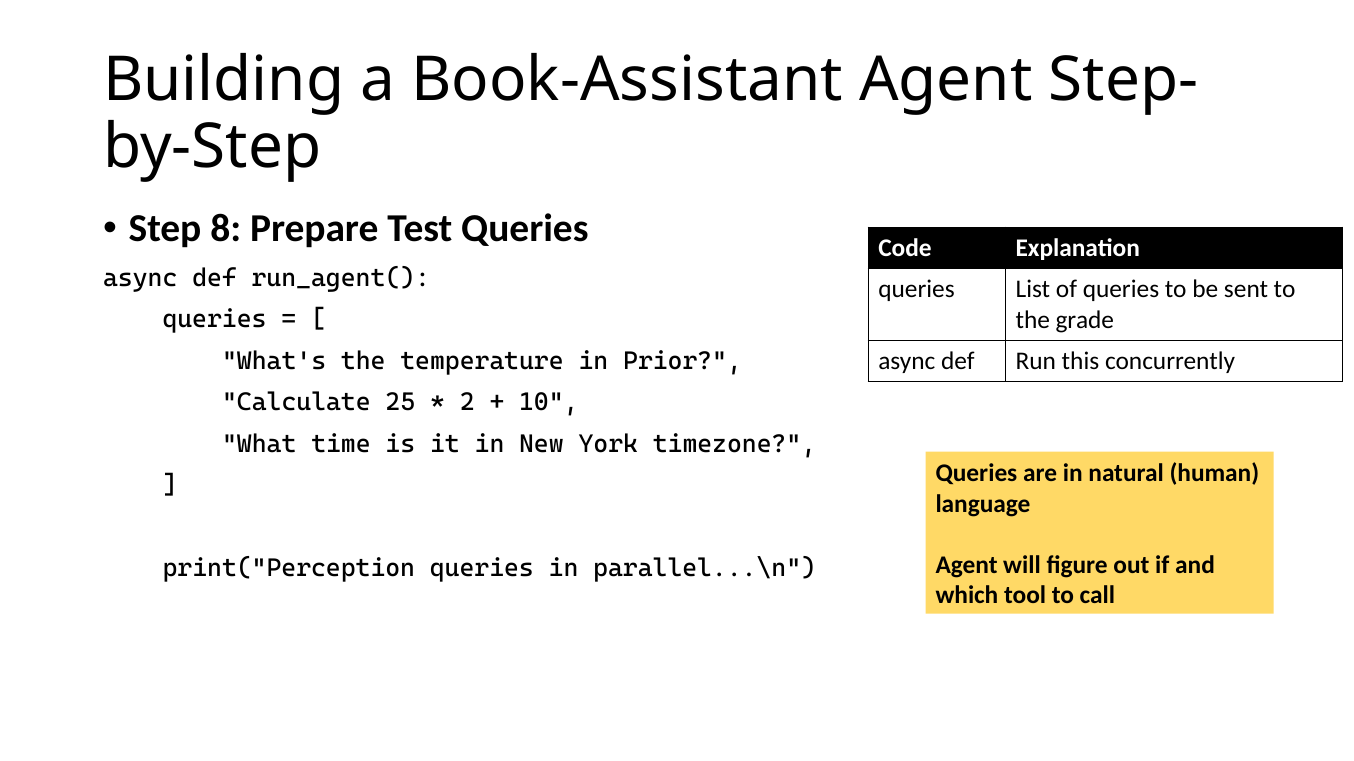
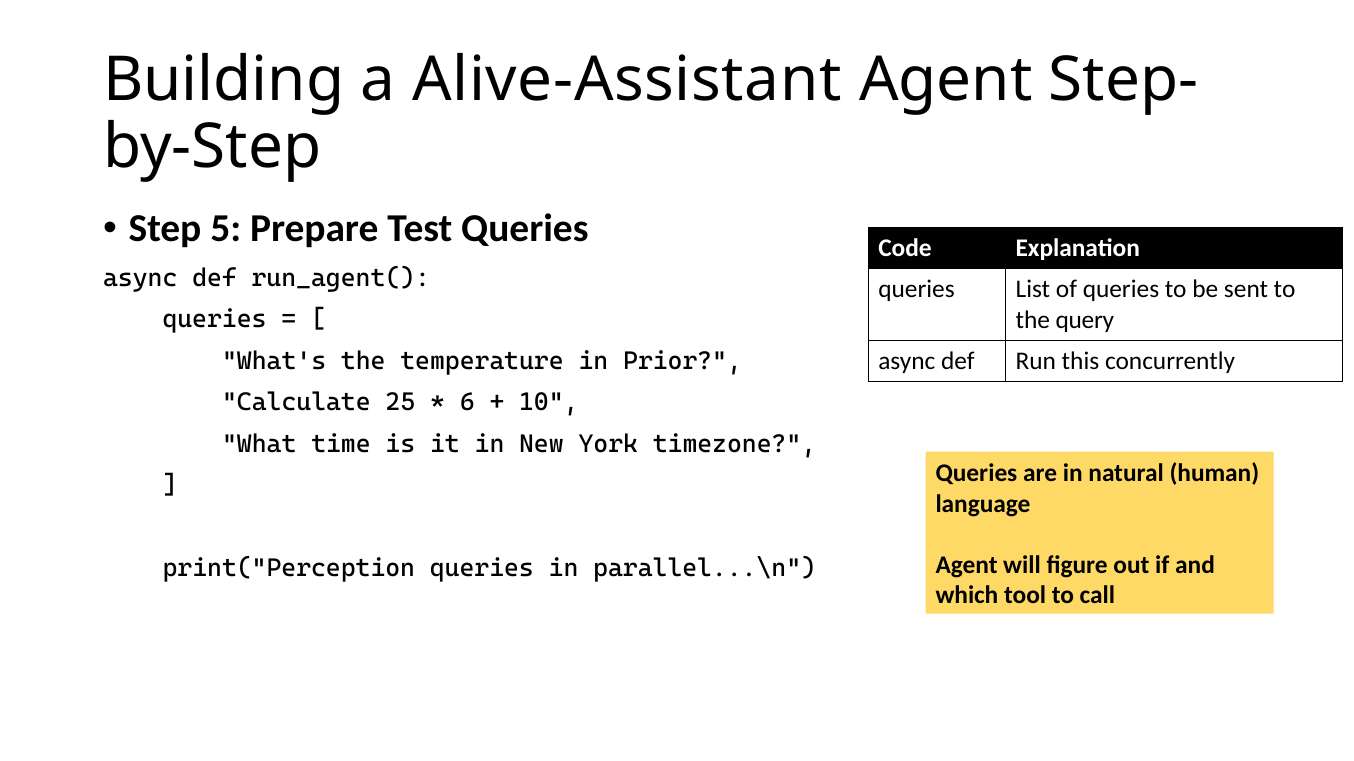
Book-Assistant: Book-Assistant -> Alive-Assistant
8: 8 -> 5
grade: grade -> query
2: 2 -> 6
